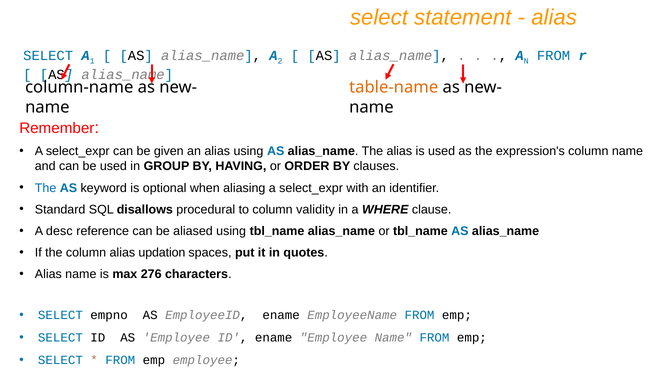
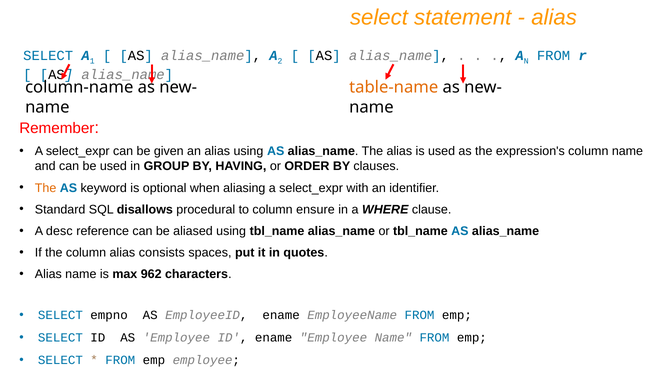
The at (46, 188) colour: blue -> orange
validity: validity -> ensure
updation: updation -> consists
276: 276 -> 962
